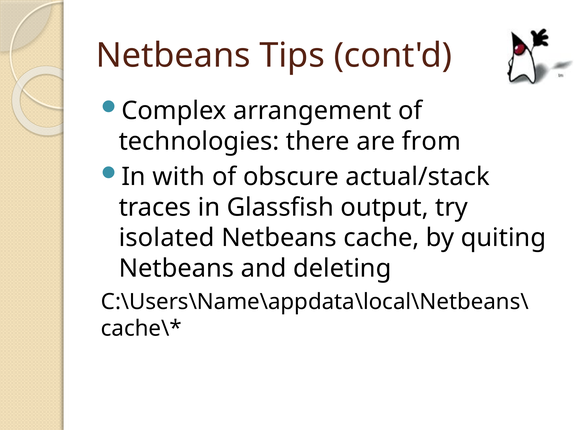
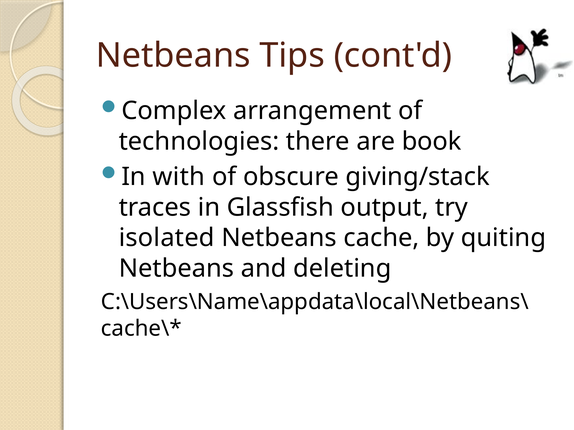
from: from -> book
actual/stack: actual/stack -> giving/stack
